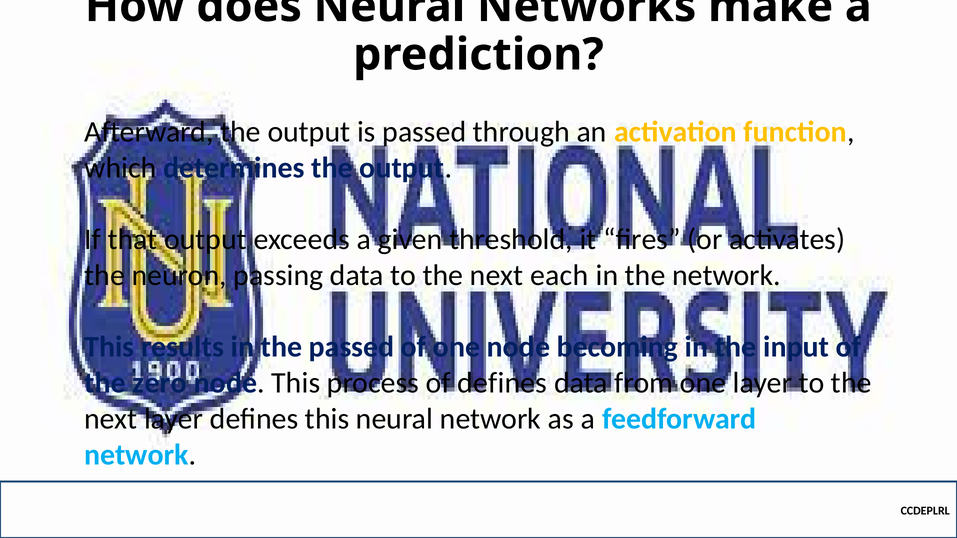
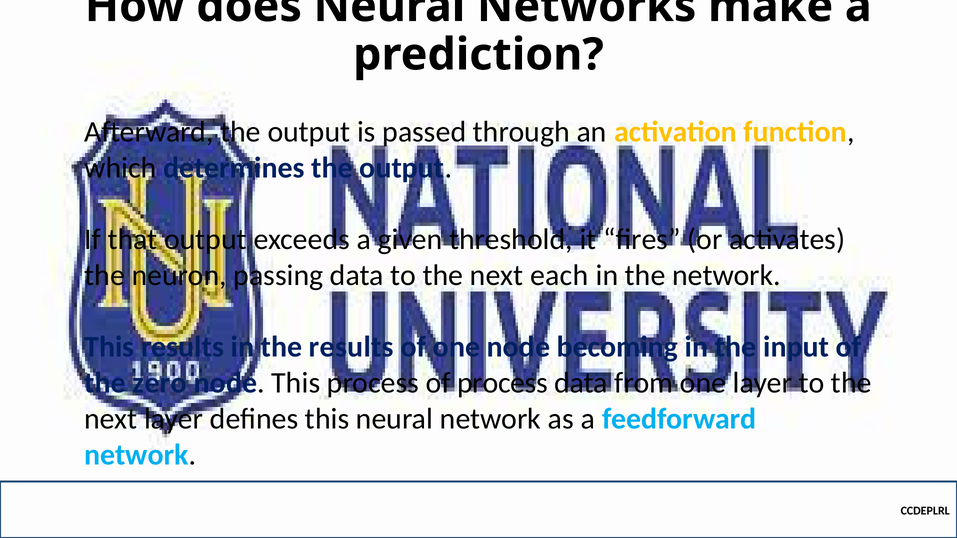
the passed: passed -> results
of defines: defines -> process
